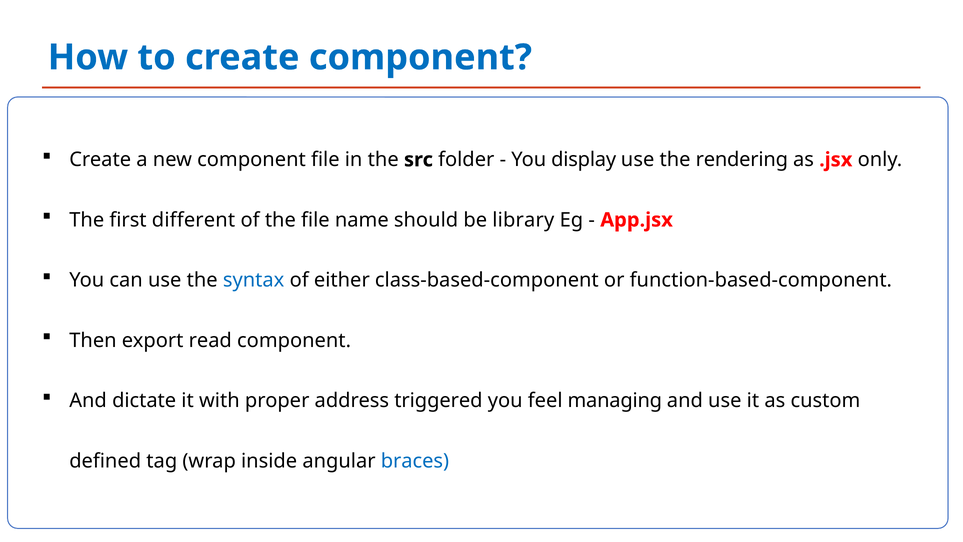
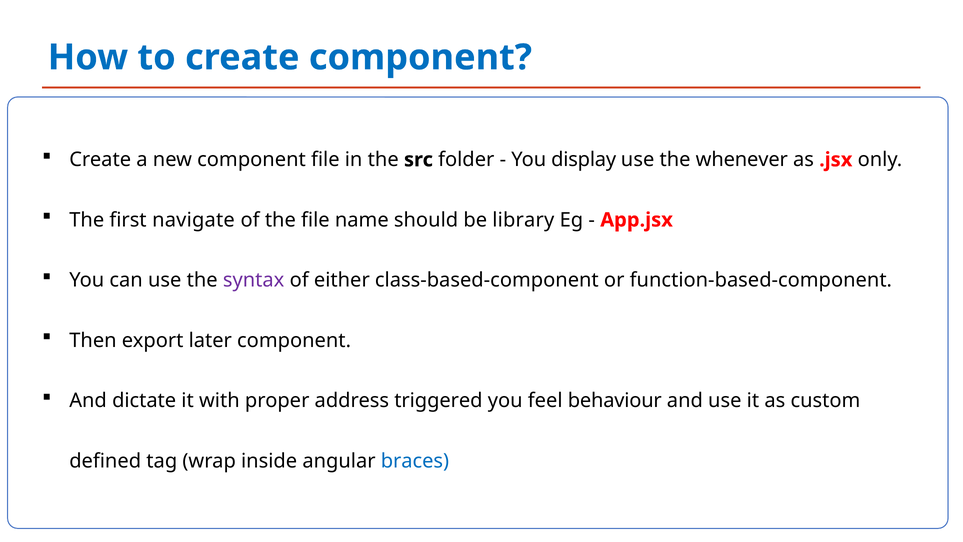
rendering: rendering -> whenever
different: different -> navigate
syntax colour: blue -> purple
read: read -> later
managing: managing -> behaviour
